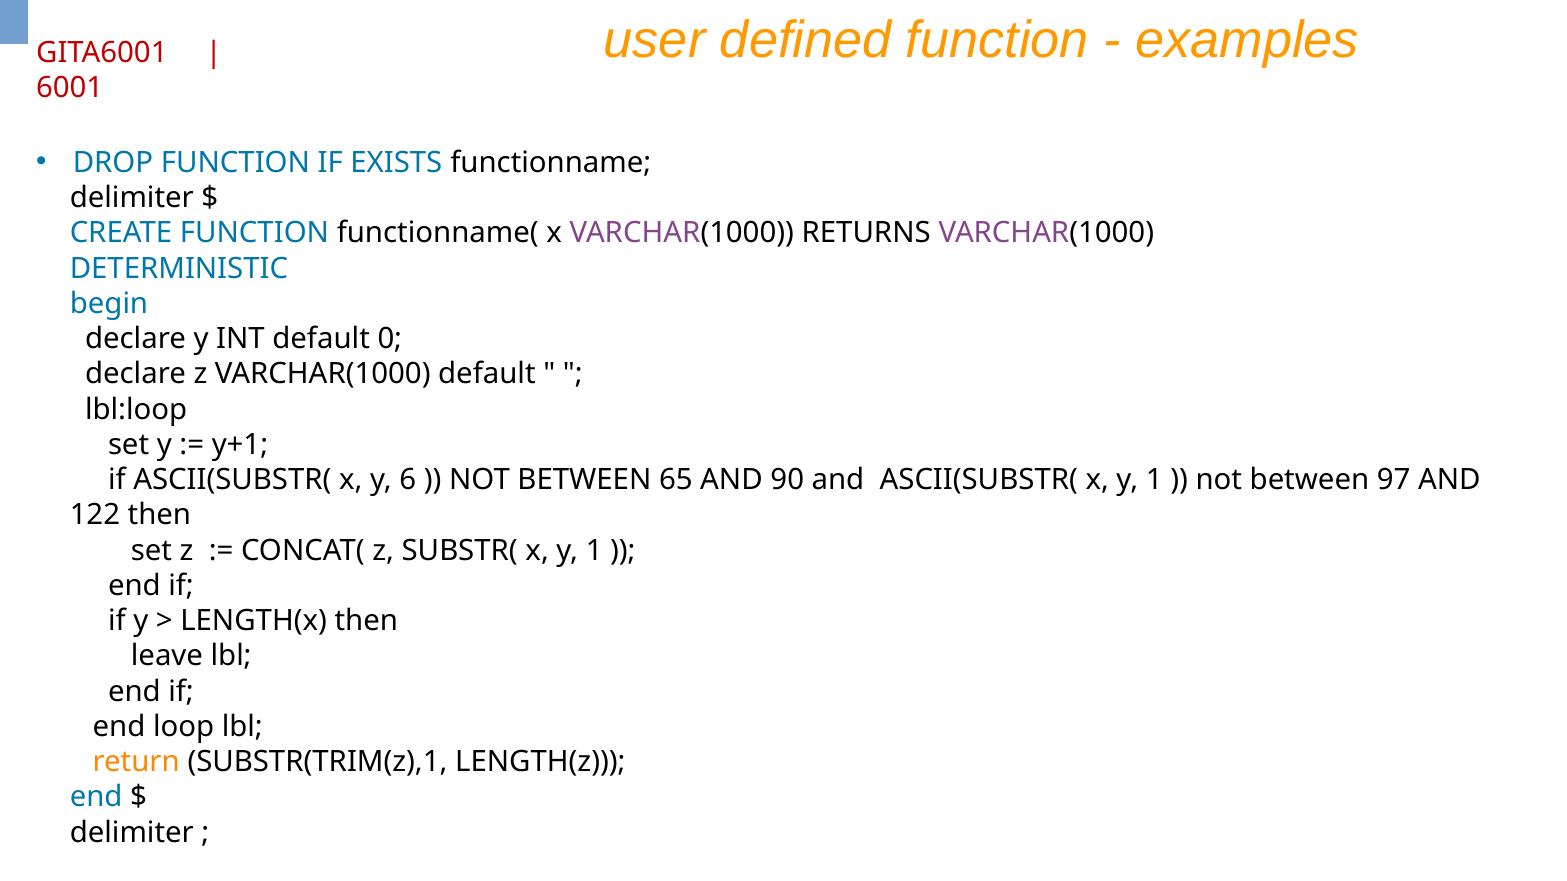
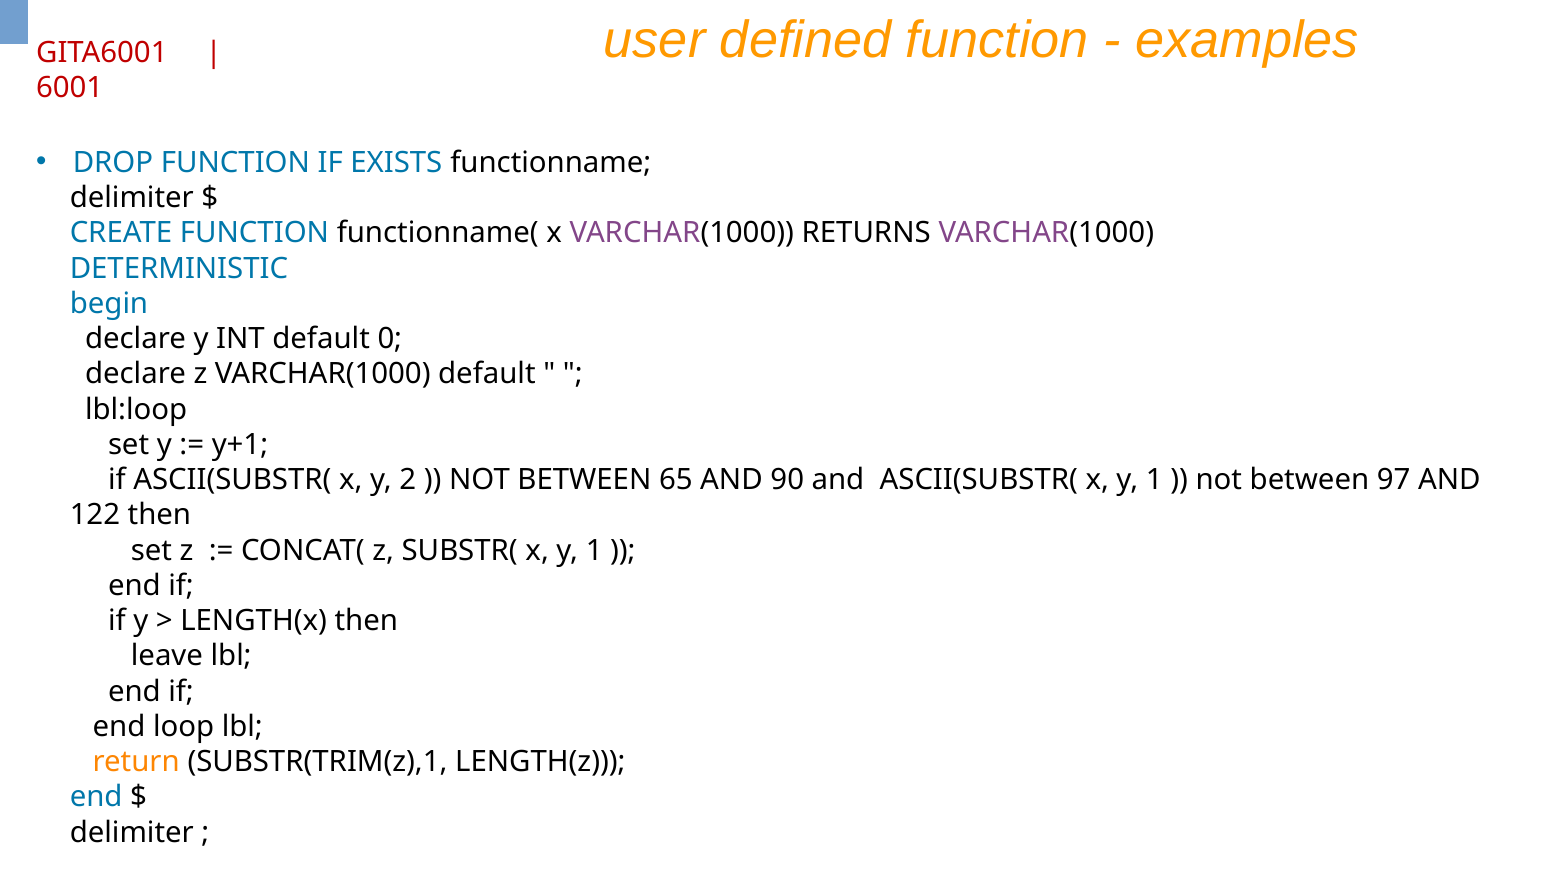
6: 6 -> 2
